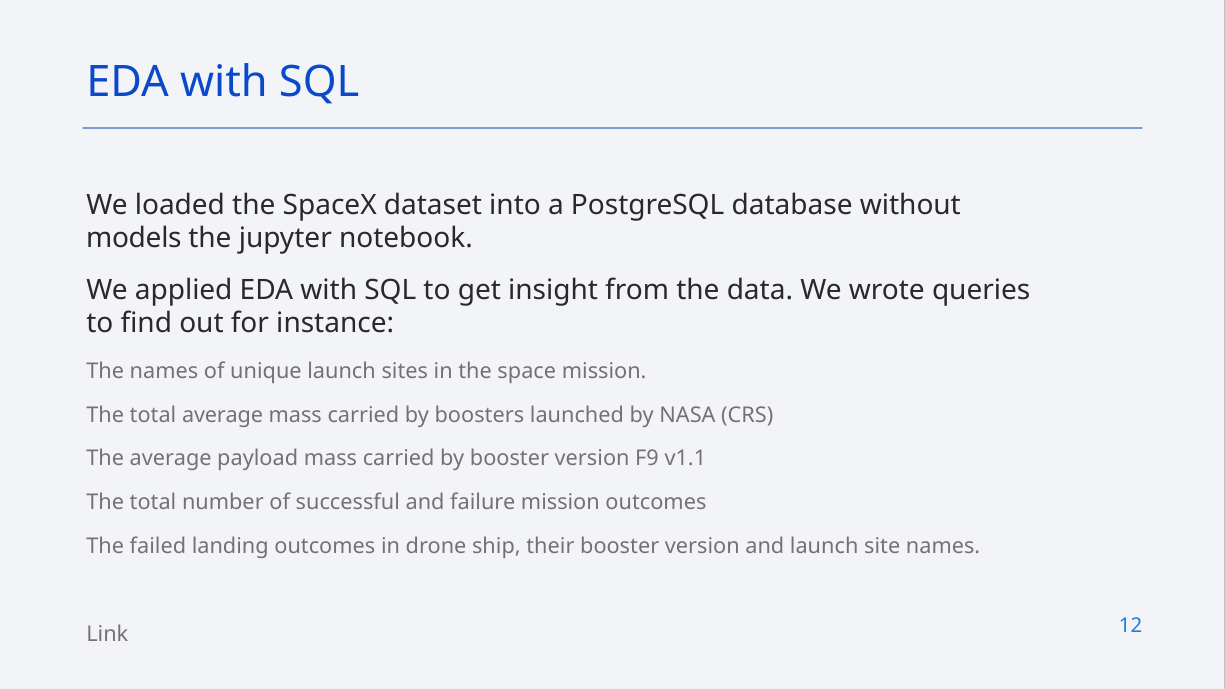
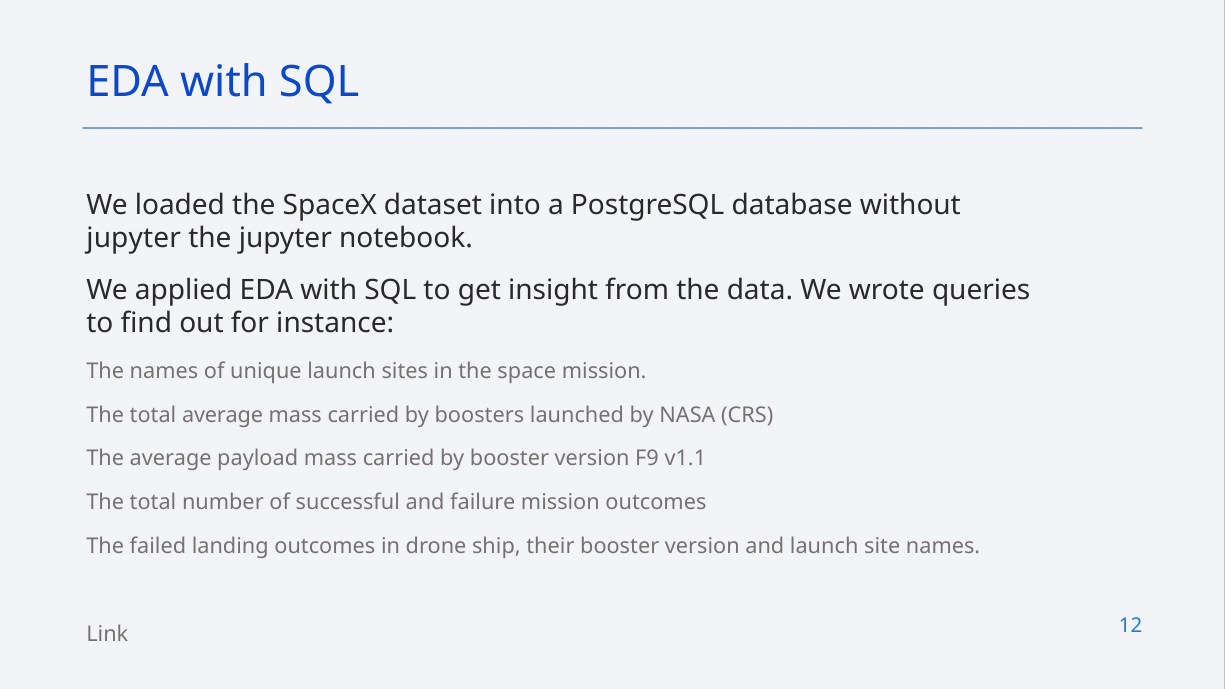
models at (134, 238): models -> jupyter
